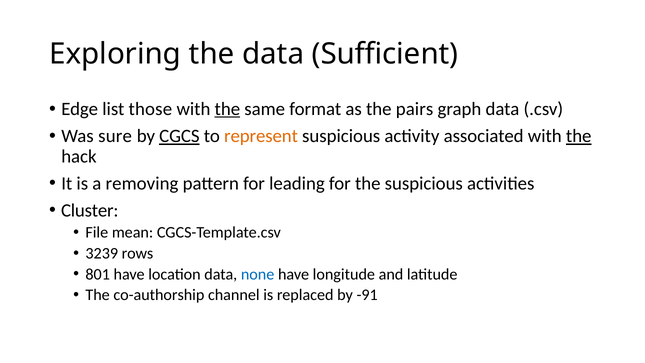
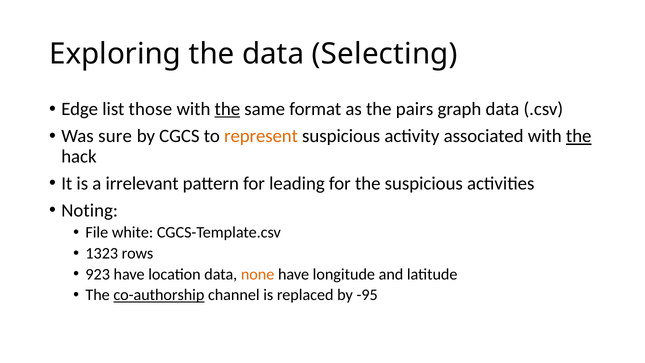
Sufficient: Sufficient -> Selecting
CGCS underline: present -> none
removing: removing -> irrelevant
Cluster: Cluster -> Noting
mean: mean -> white
3239: 3239 -> 1323
801: 801 -> 923
none colour: blue -> orange
co-authorship underline: none -> present
-91: -91 -> -95
